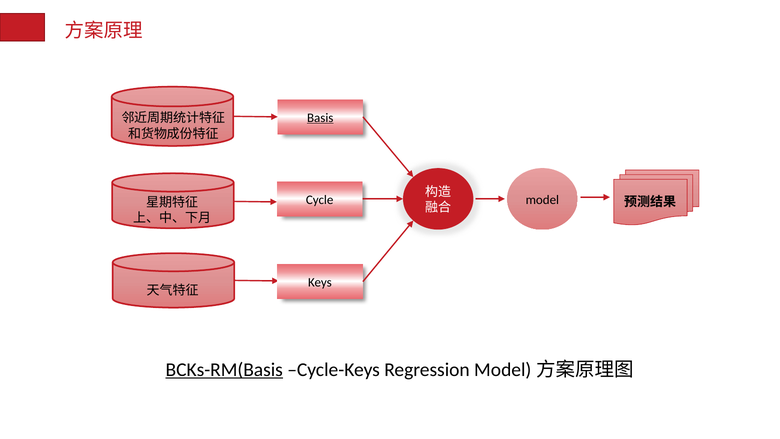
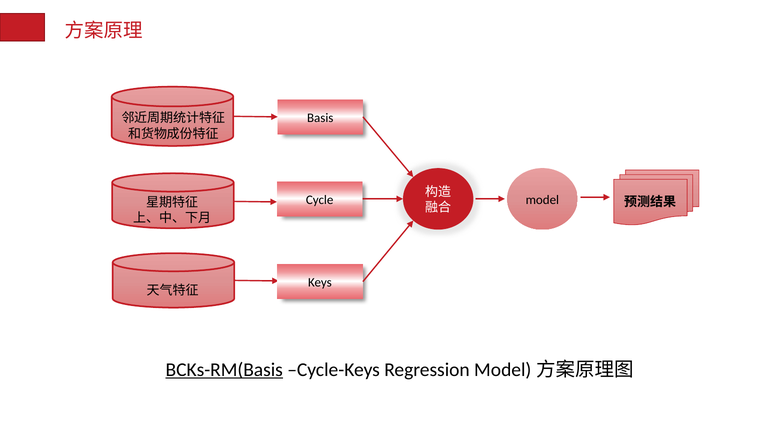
Basis underline: present -> none
